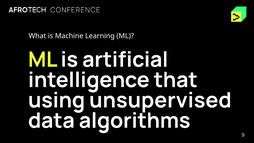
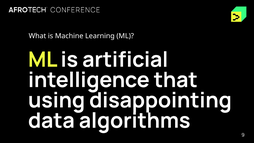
unsupervised: unsupervised -> disappointing
